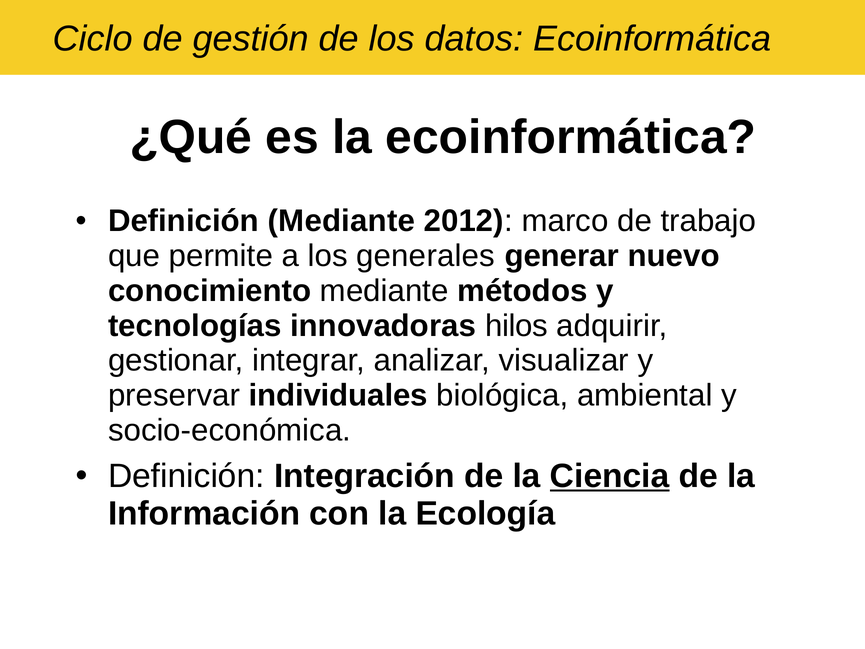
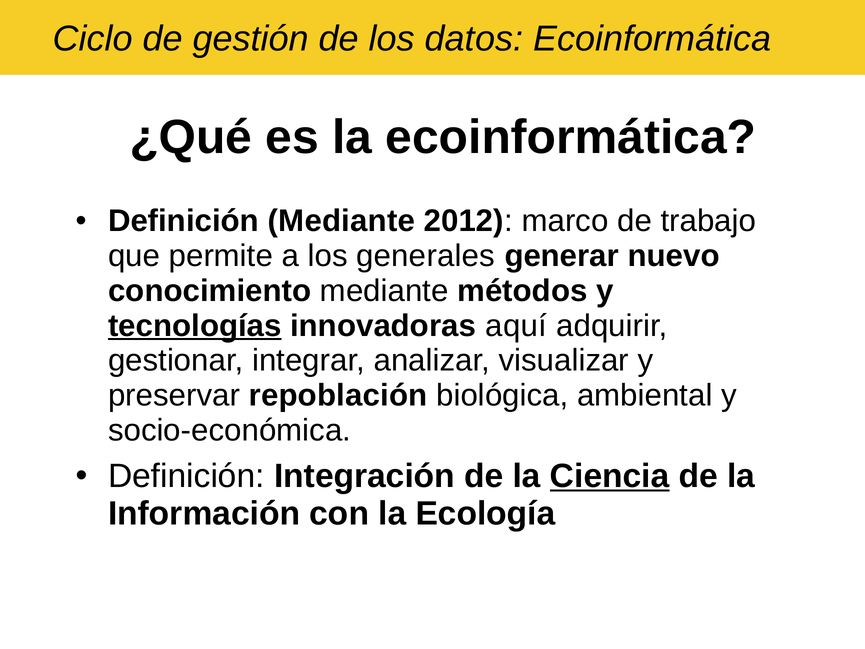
tecnologías underline: none -> present
hilos: hilos -> aquí
individuales: individuales -> repoblación
